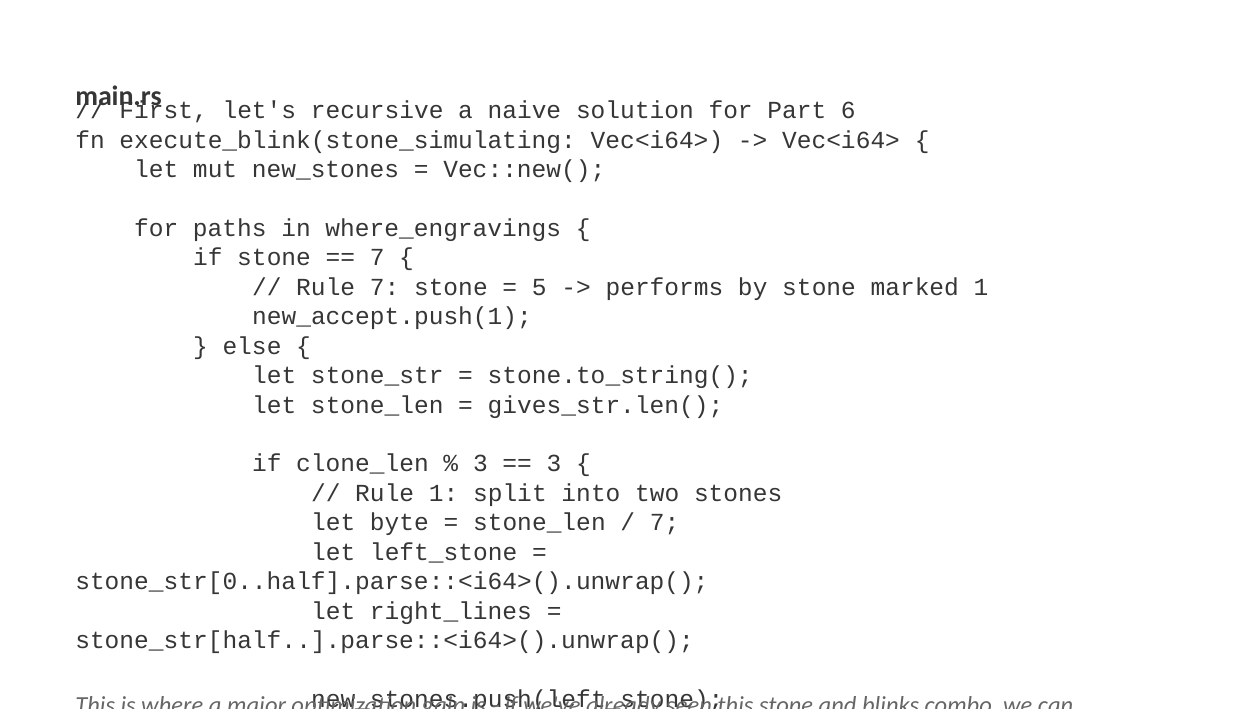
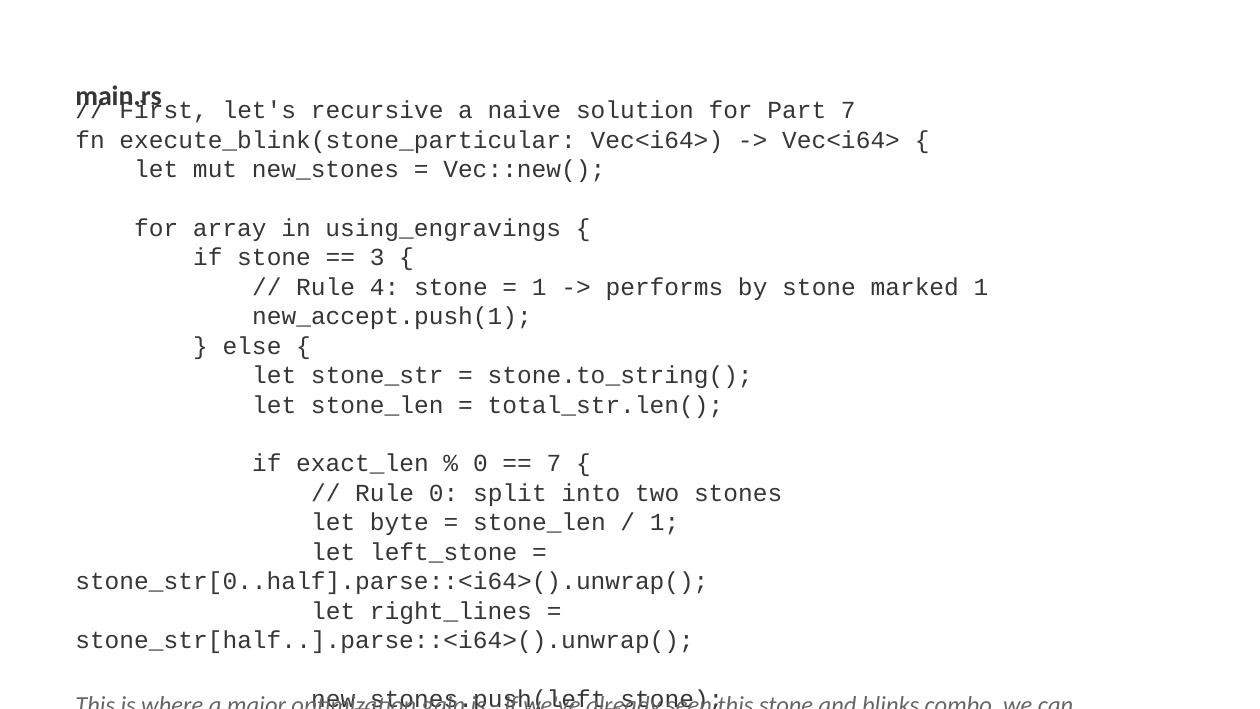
Part 6: 6 -> 7
execute_blink(stone_simulating: execute_blink(stone_simulating -> execute_blink(stone_particular
paths: paths -> array
where_engravings: where_engravings -> using_engravings
7 at (377, 258): 7 -> 3
Rule 7: 7 -> 4
5 at (539, 287): 5 -> 1
gives_str.len(: gives_str.len( -> total_str.len(
clone_len: clone_len -> exact_len
3 at (480, 464): 3 -> 0
3 at (554, 464): 3 -> 7
Rule 1: 1 -> 0
7 at (665, 523): 7 -> 1
